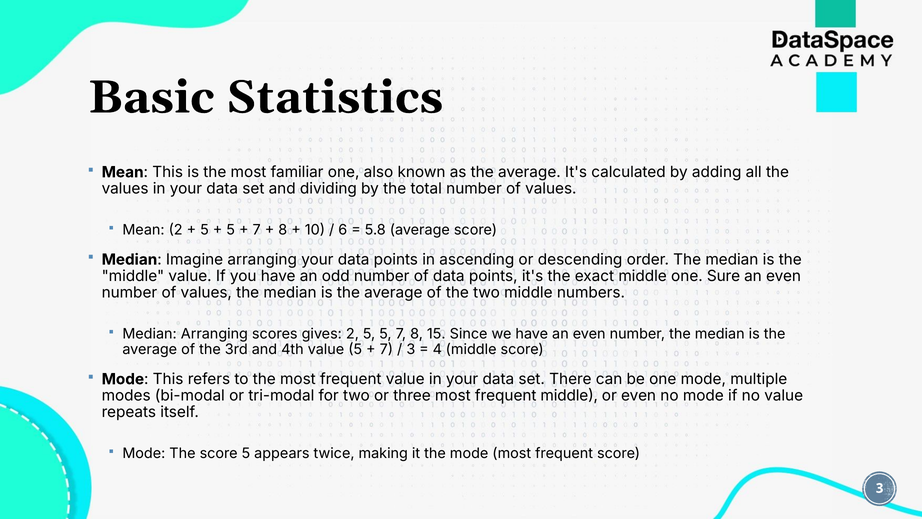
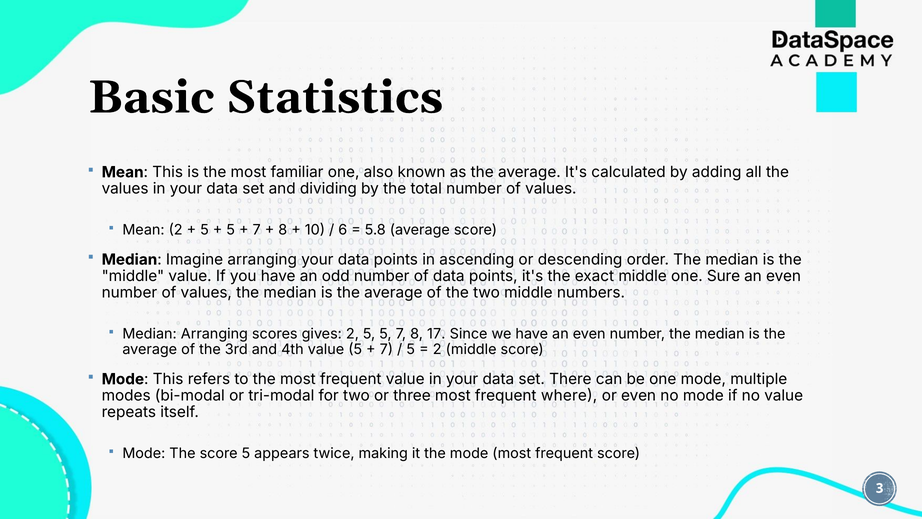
15: 15 -> 17
3 at (411, 349): 3 -> 5
4 at (437, 349): 4 -> 2
frequent middle: middle -> where
